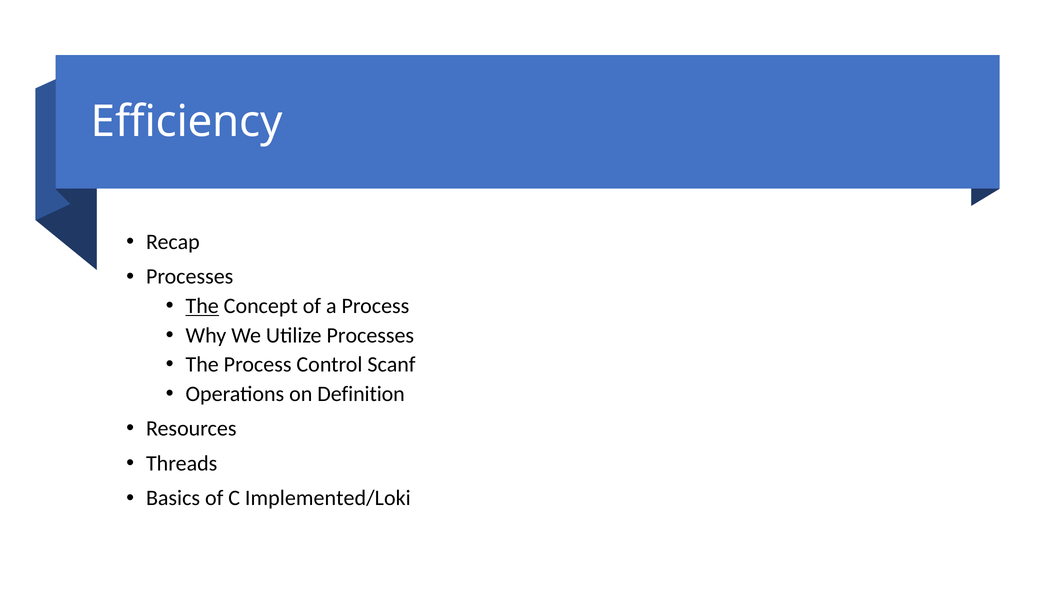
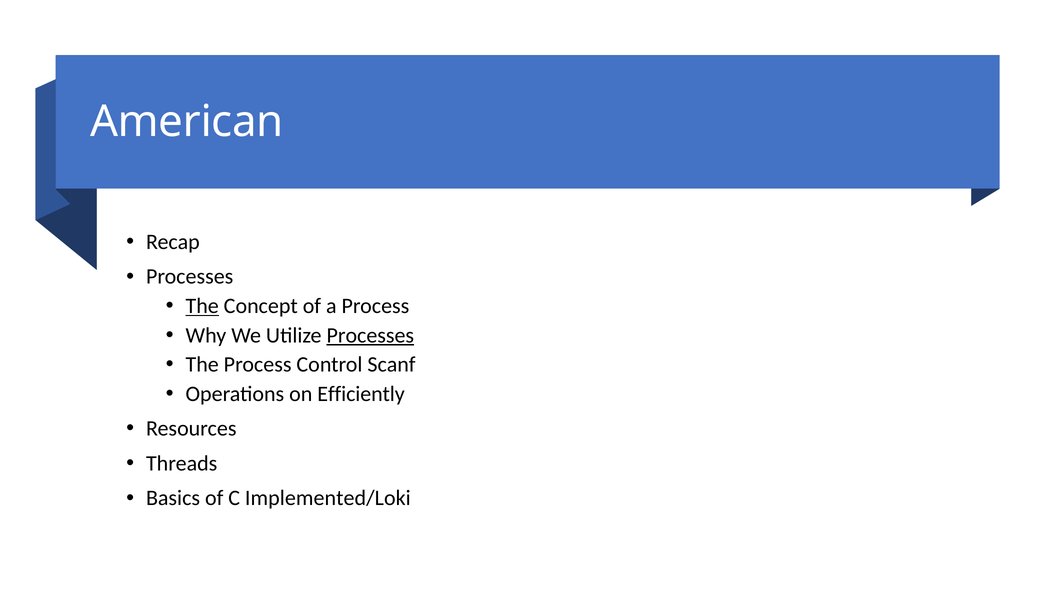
Efficiency: Efficiency -> American
Processes at (370, 335) underline: none -> present
Definition: Definition -> Efficiently
